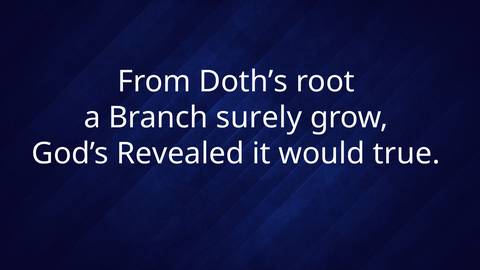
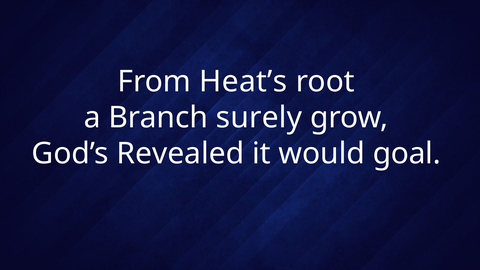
Doth’s: Doth’s -> Heat’s
true: true -> goal
